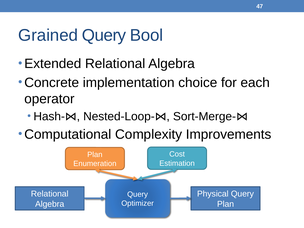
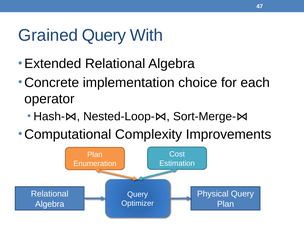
Bool: Bool -> With
